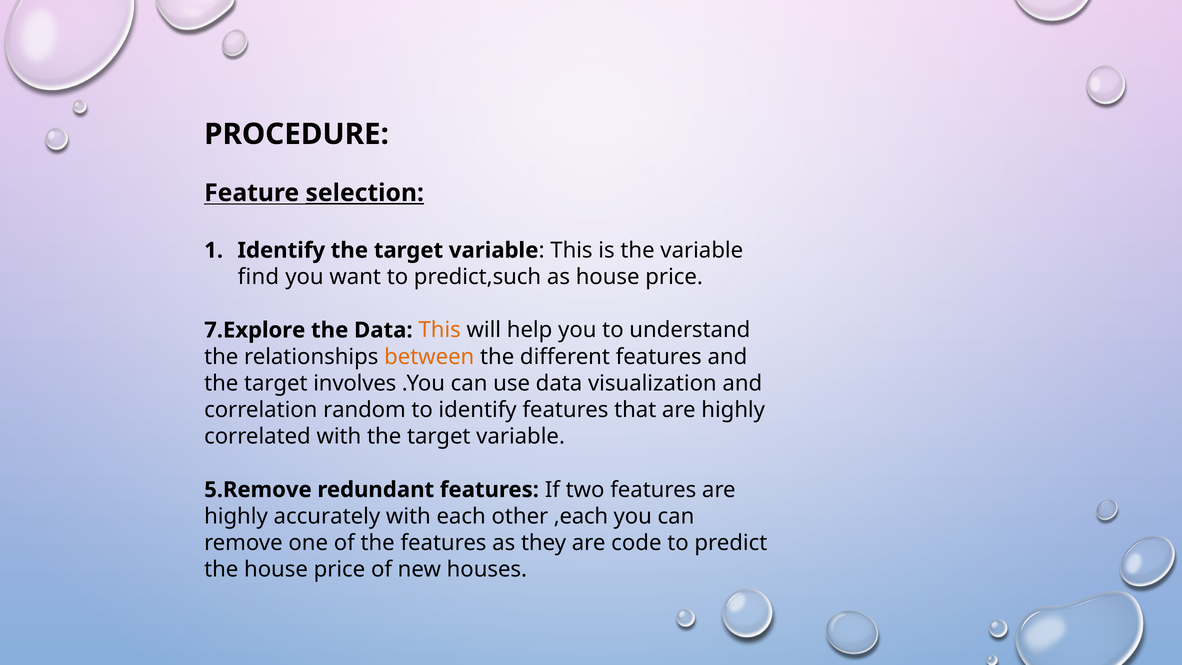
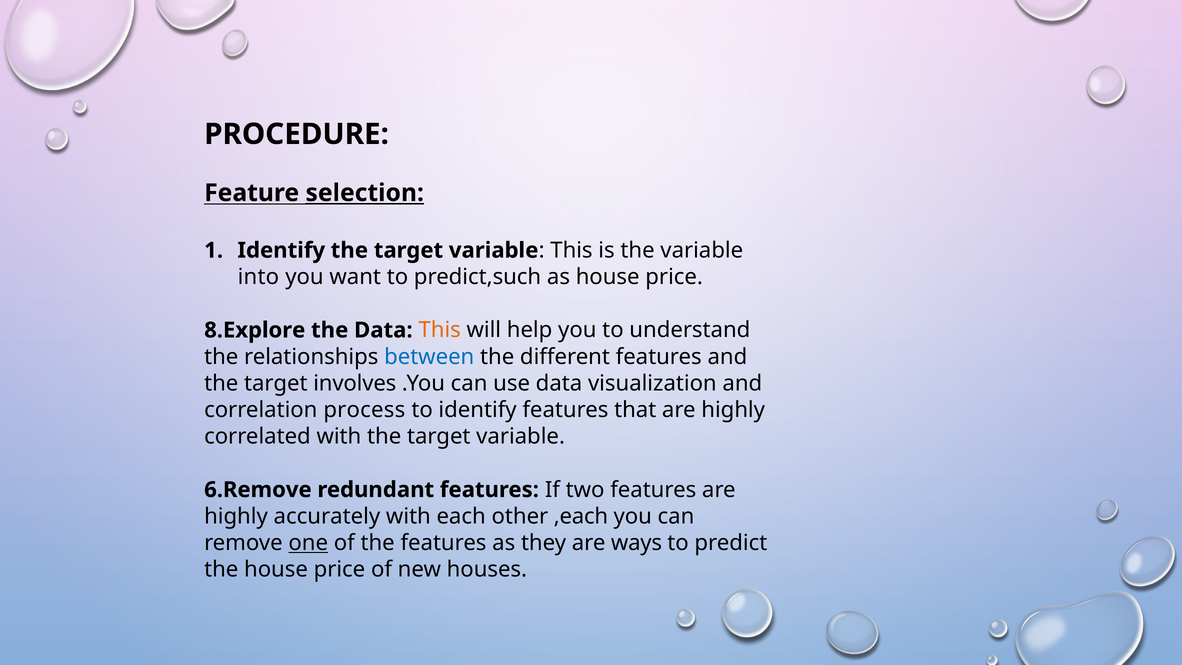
find: find -> into
7.Explore: 7.Explore -> 8.Explore
between colour: orange -> blue
random: random -> process
5.Remove: 5.Remove -> 6.Remove
one underline: none -> present
code: code -> ways
